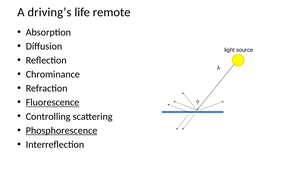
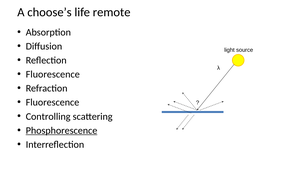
driving’s: driving’s -> choose’s
Chrominance at (53, 75): Chrominance -> Fluorescence
Fluorescence at (53, 103) underline: present -> none
